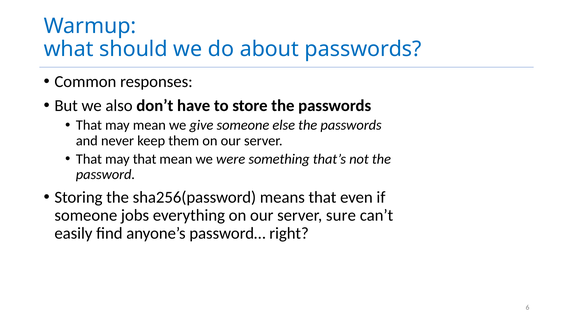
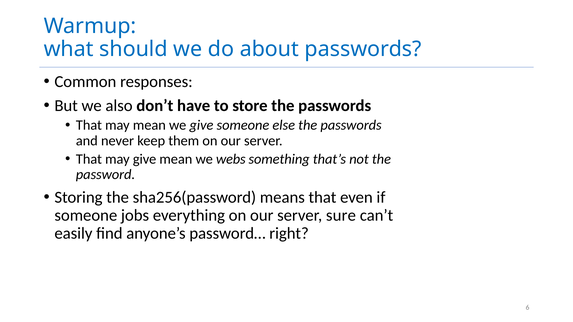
may that: that -> give
were: were -> webs
